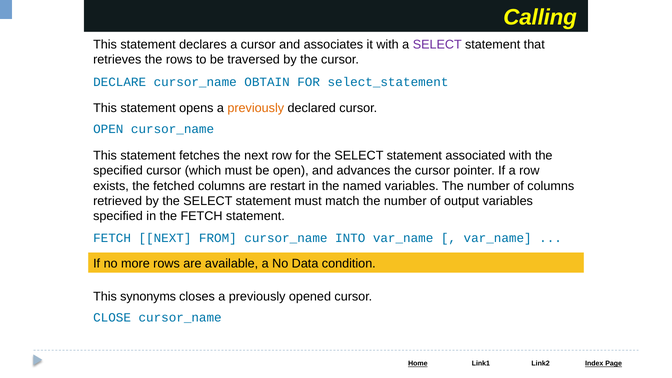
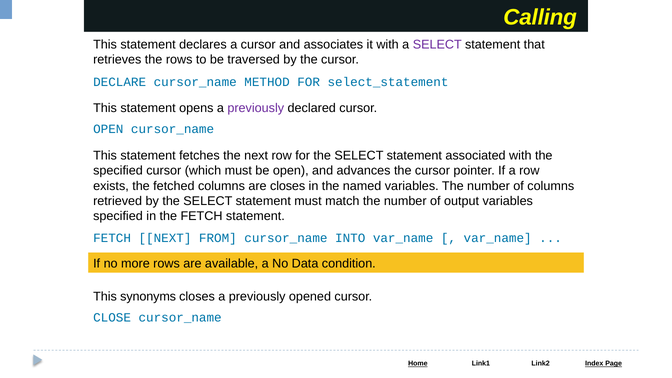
OBTAIN: OBTAIN -> METHOD
previously at (256, 108) colour: orange -> purple
are restart: restart -> closes
